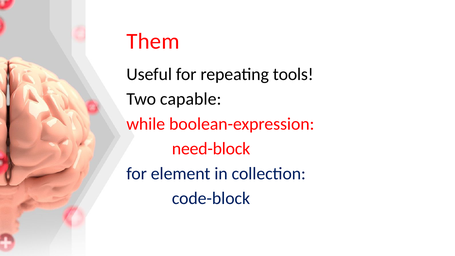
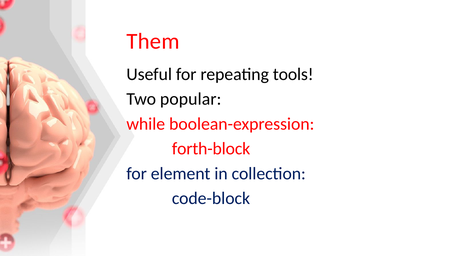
capable: capable -> popular
need-block: need-block -> forth-block
